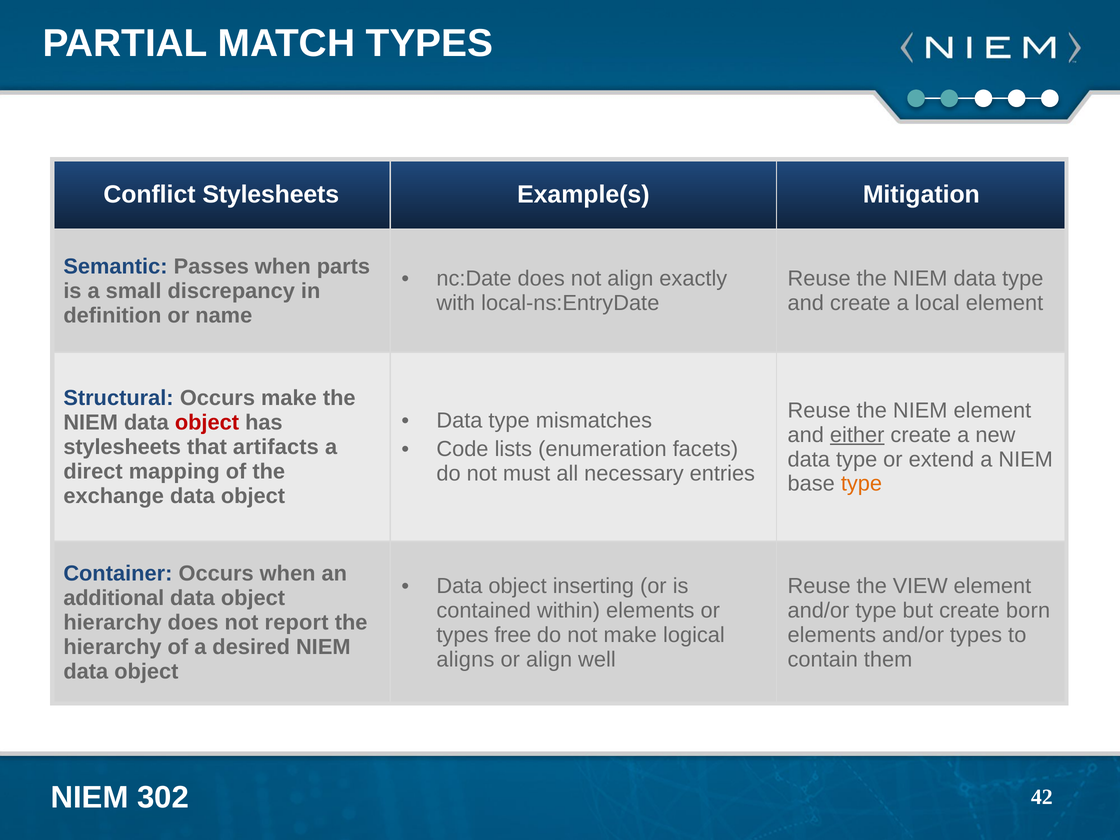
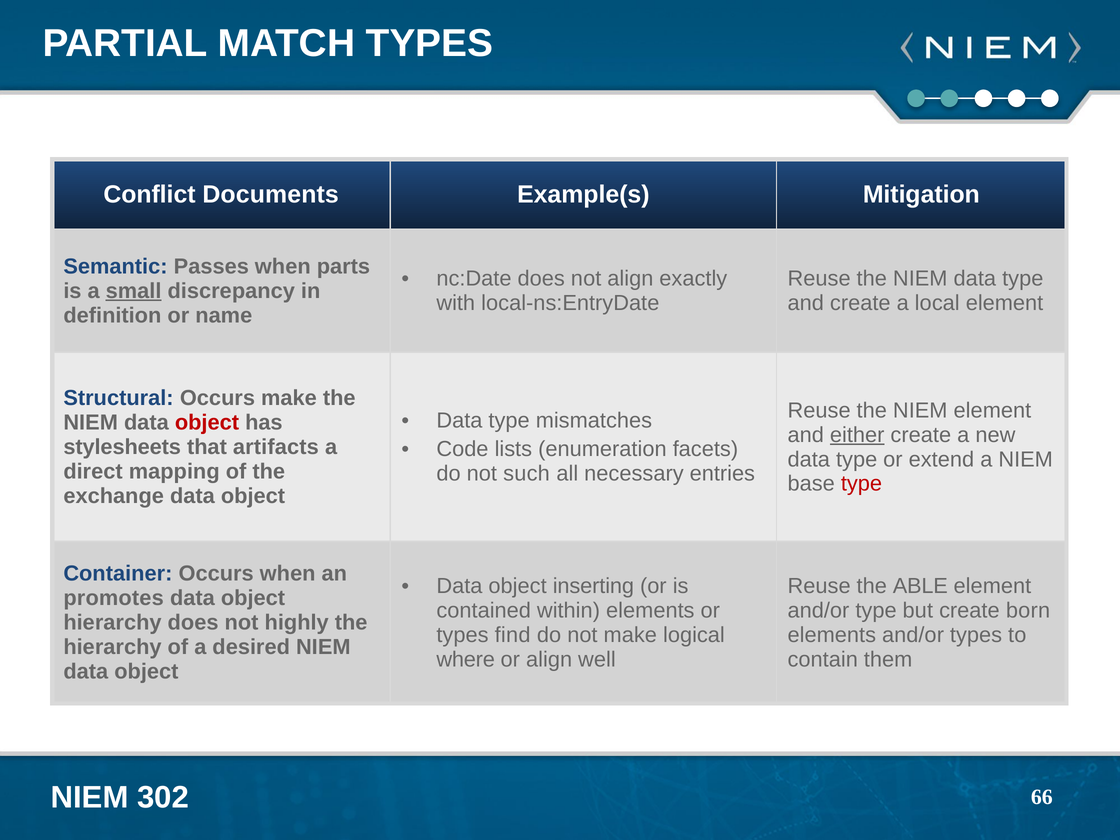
Conflict Stylesheets: Stylesheets -> Documents
small underline: none -> present
must: must -> such
type at (862, 484) colour: orange -> red
VIEW: VIEW -> ABLE
additional: additional -> promotes
report: report -> highly
free: free -> find
aligns: aligns -> where
42: 42 -> 66
